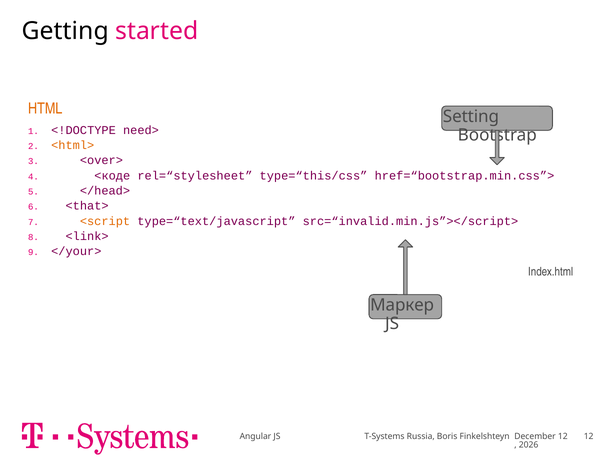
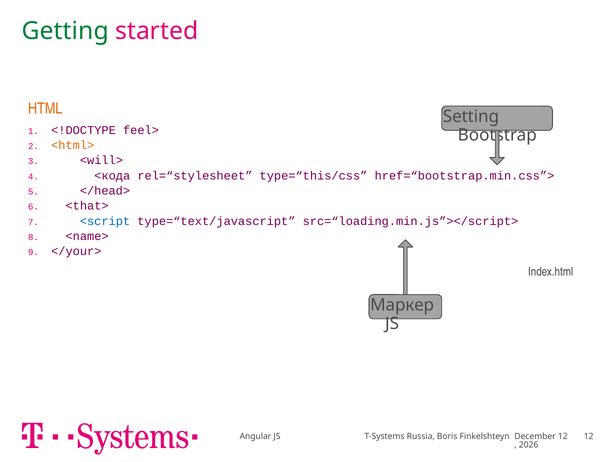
Getting colour: black -> green
need>: need> -> feel>
<over>: <over> -> <will>
<коде: <коде -> <кода
<script colour: orange -> blue
src=“invalid.min.js”></script>: src=“invalid.min.js”></script> -> src=“loading.min.js”></script>
<link>: <link> -> <name>
